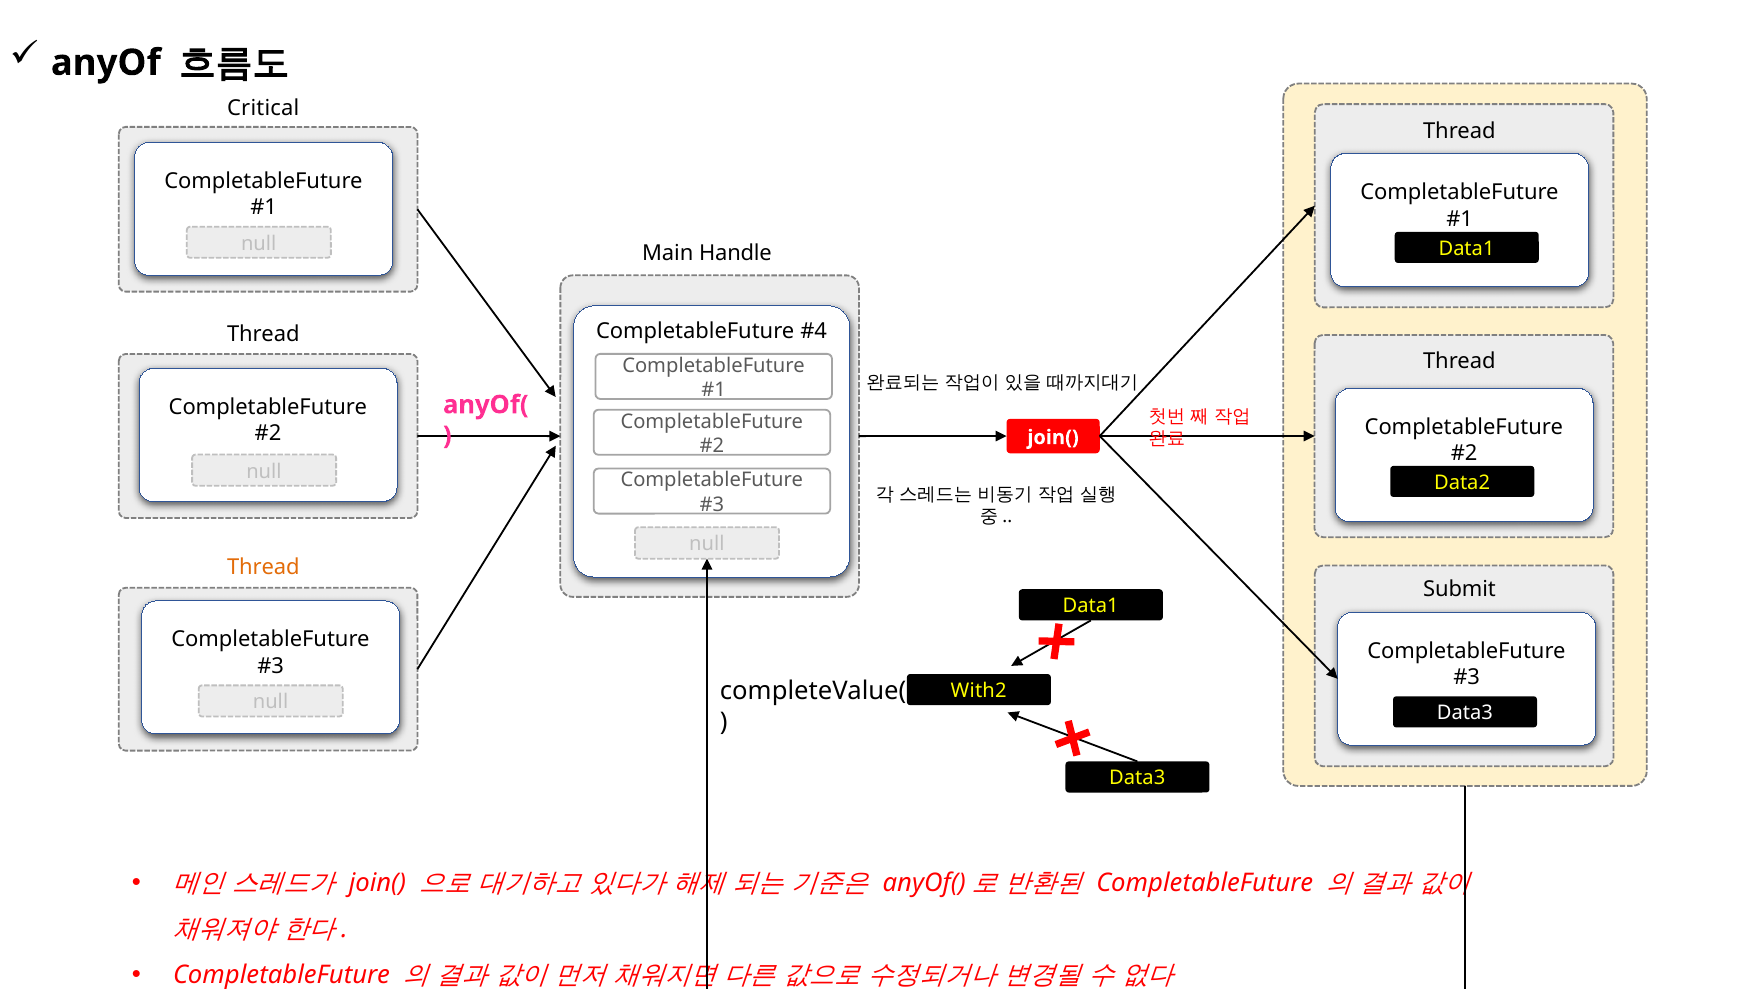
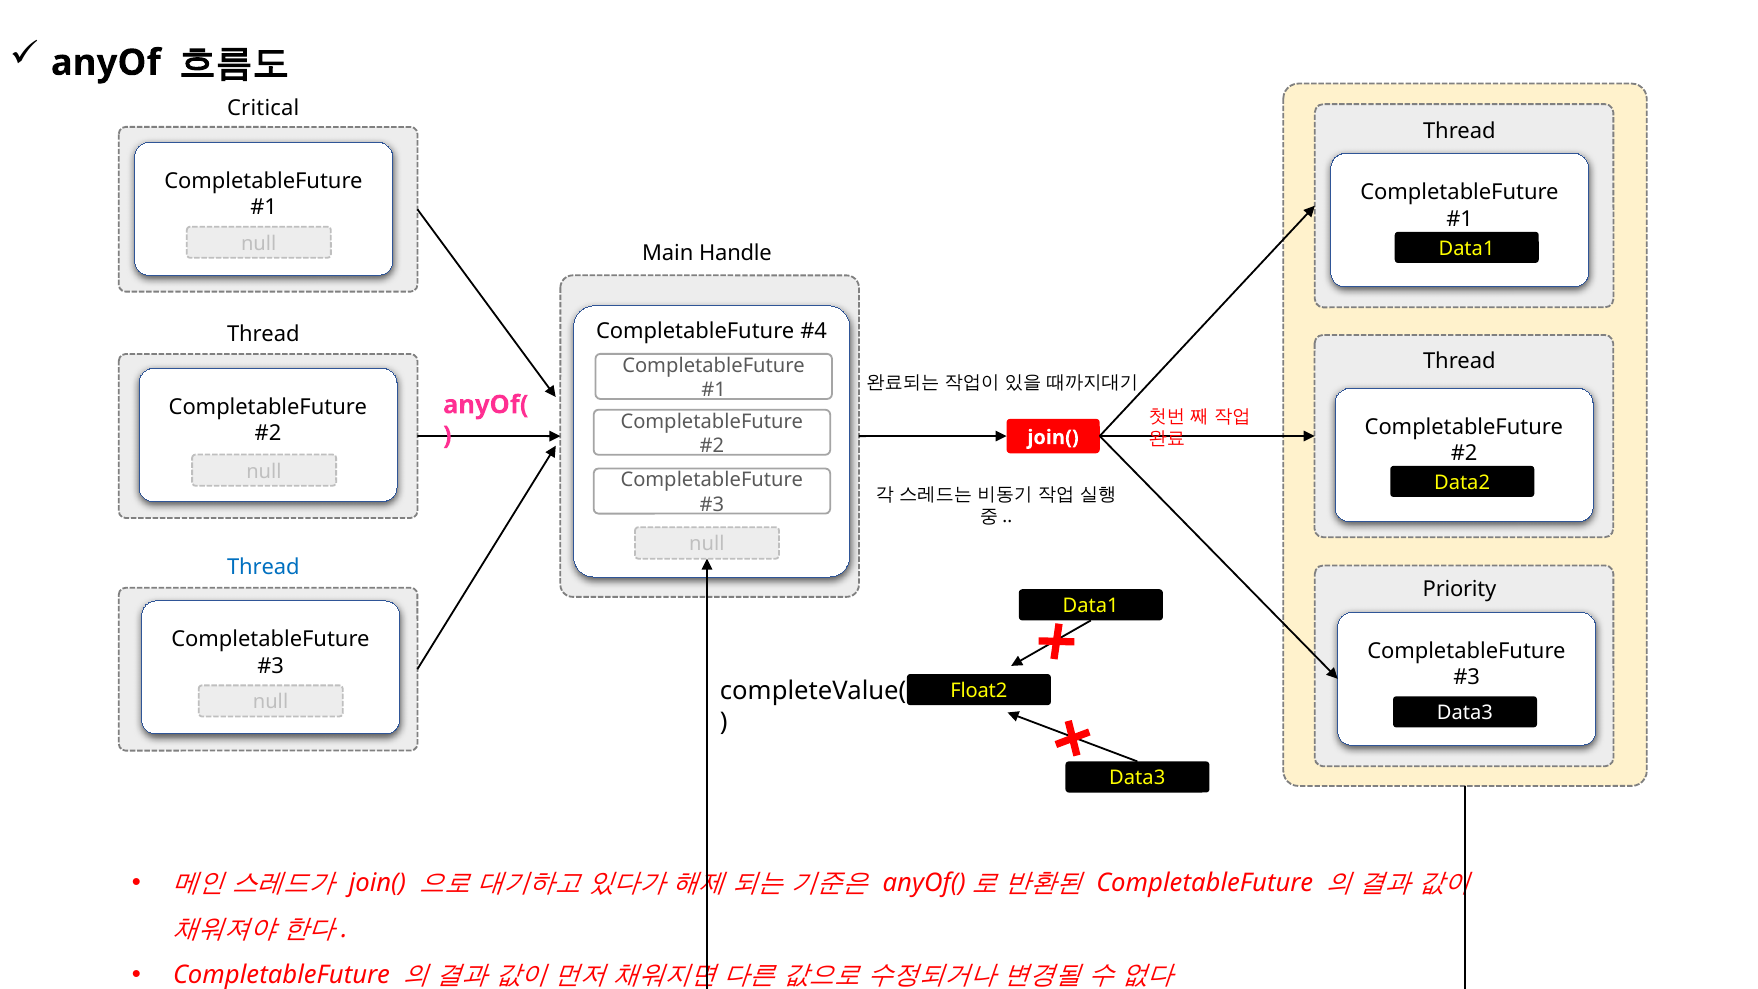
Thread at (263, 567) colour: orange -> blue
Submit: Submit -> Priority
With2: With2 -> Float2
